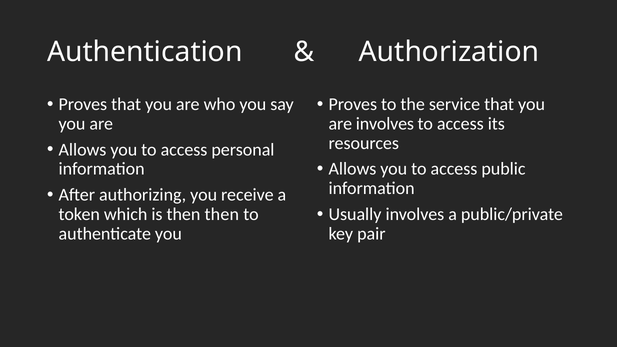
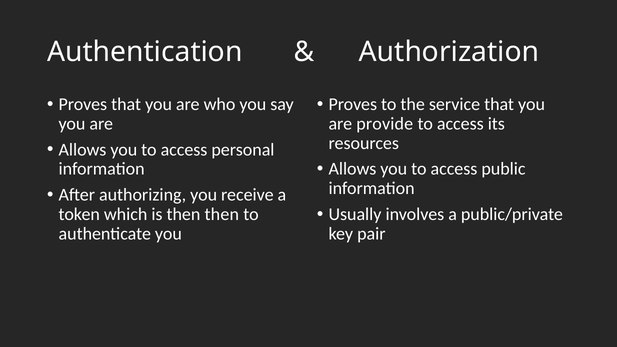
are involves: involves -> provide
